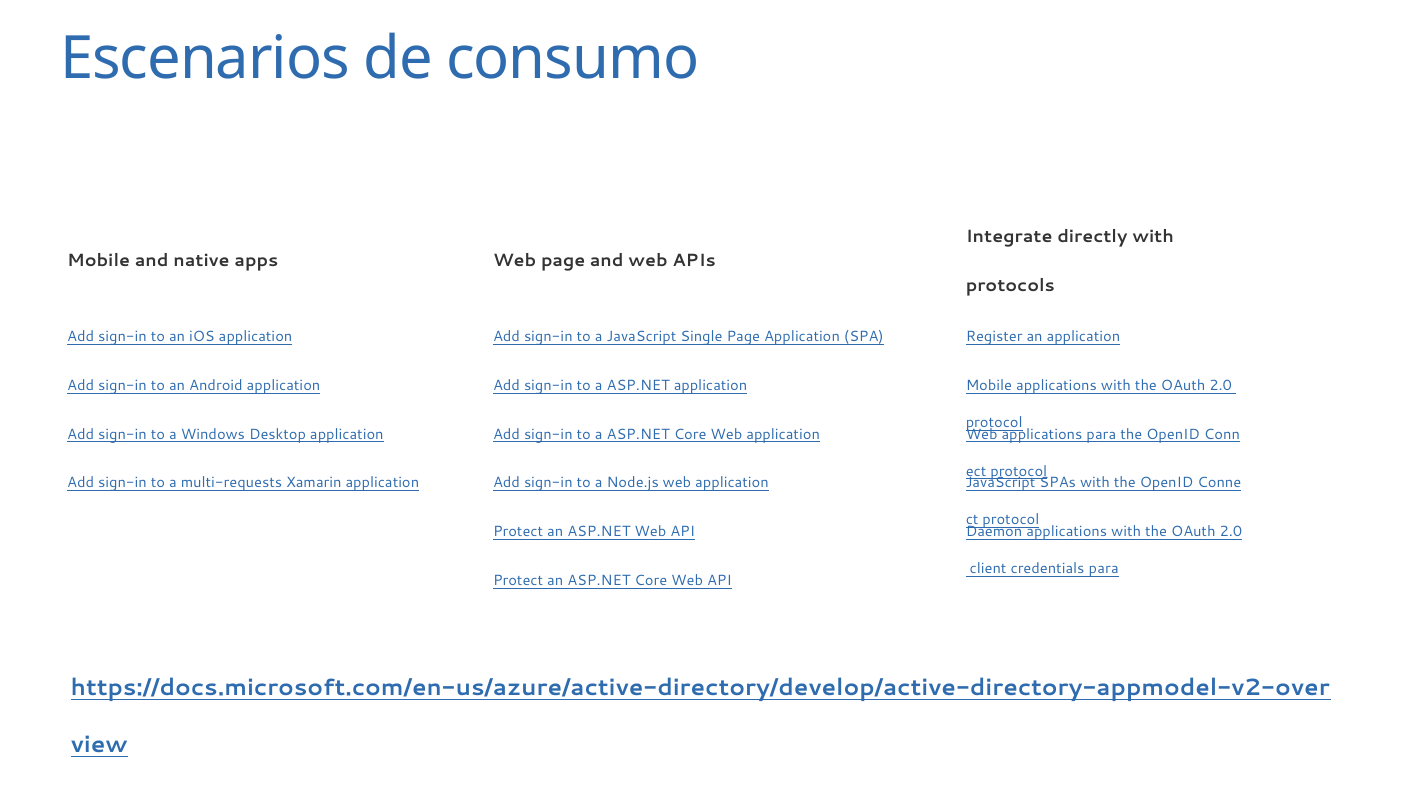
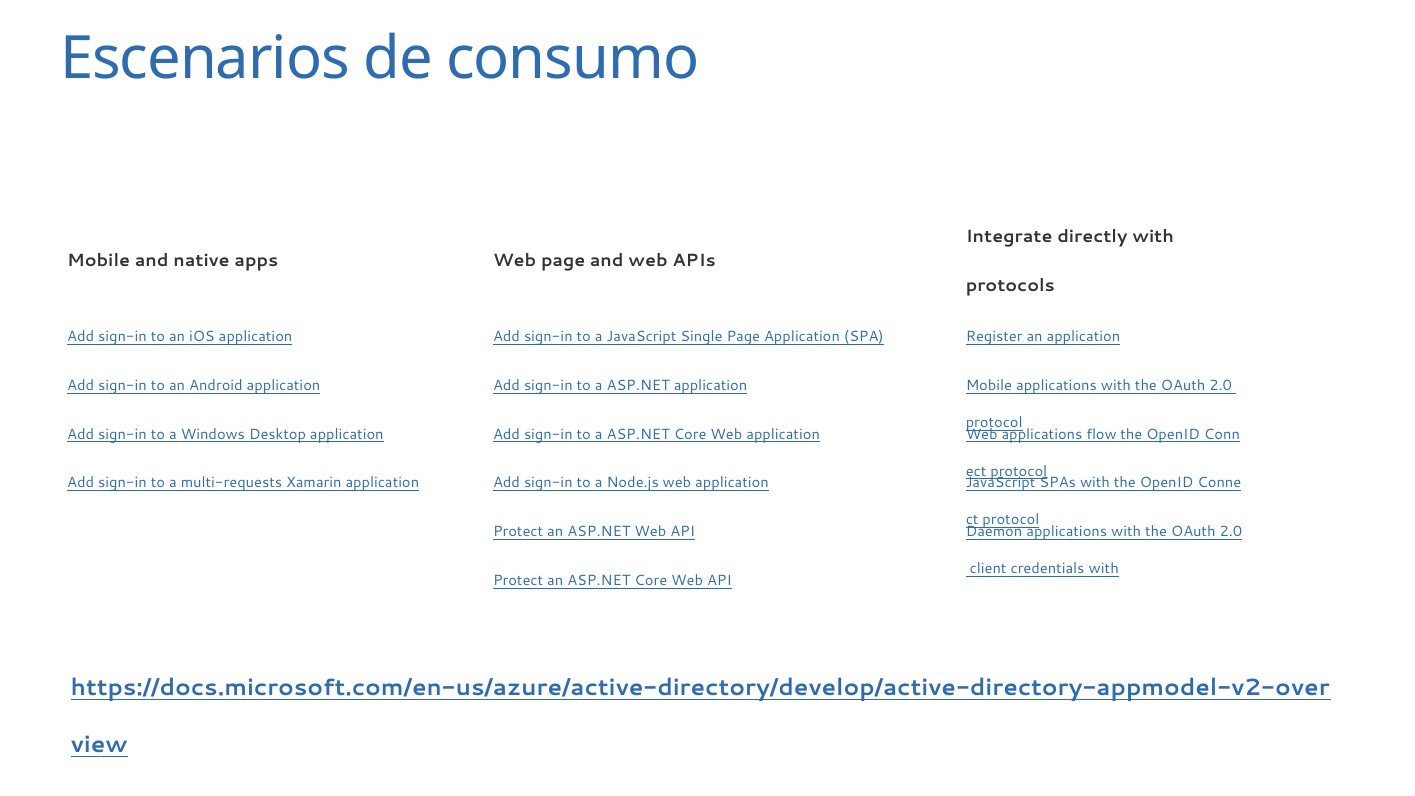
applications para: para -> flow
credentials para: para -> with
